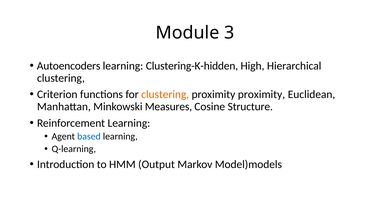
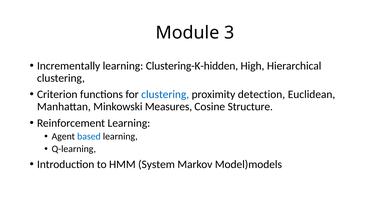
Autoencoders: Autoencoders -> Incrementally
clustering at (165, 95) colour: orange -> blue
proximity proximity: proximity -> detection
Output: Output -> System
